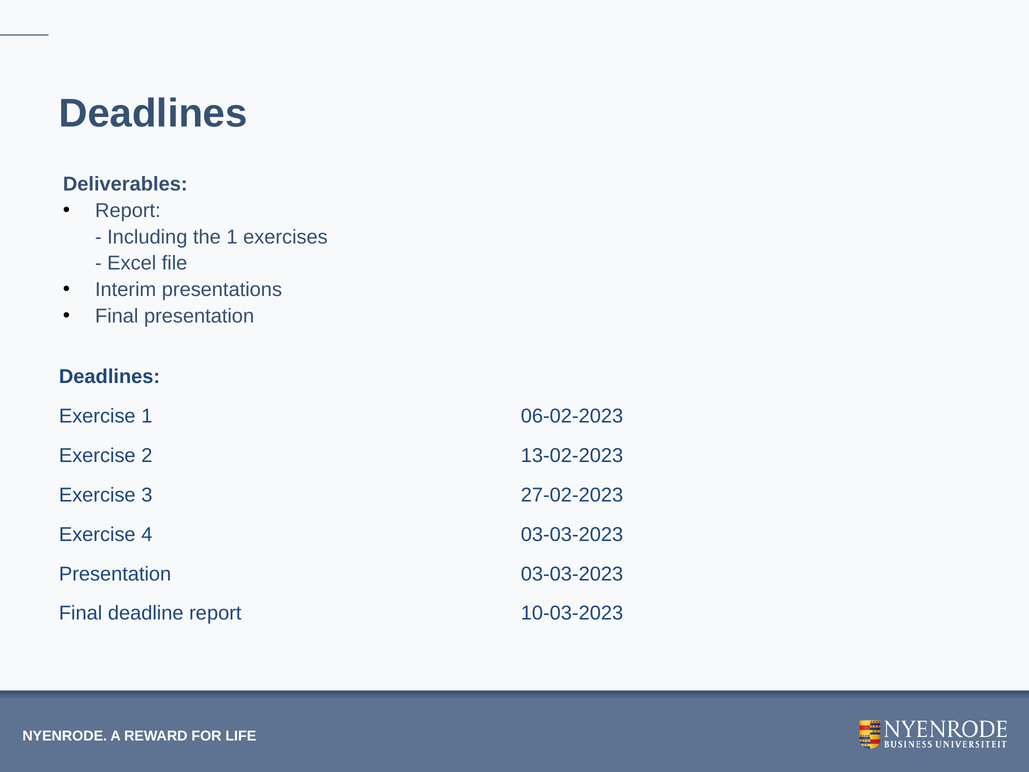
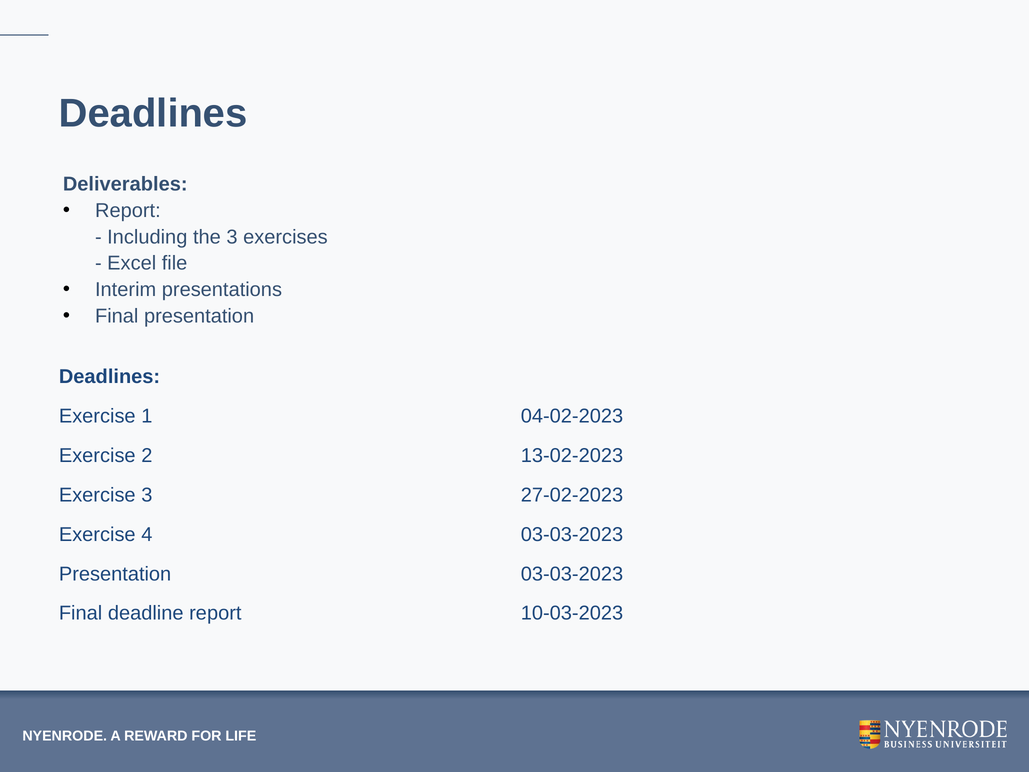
the 1: 1 -> 3
06-02-2023: 06-02-2023 -> 04-02-2023
